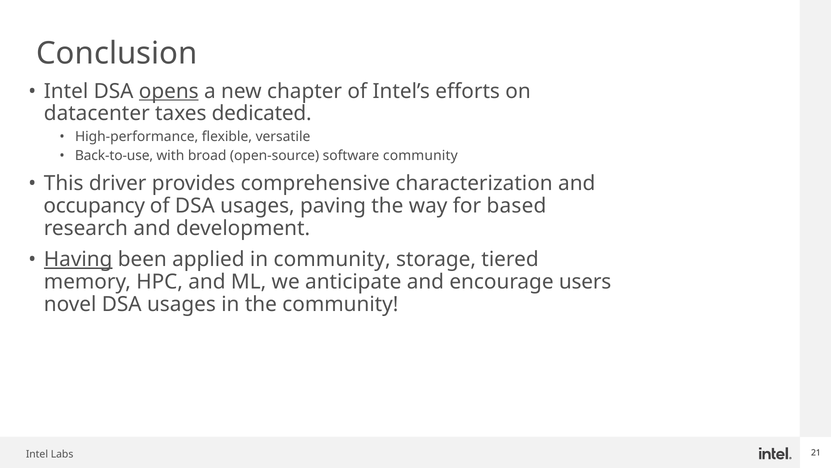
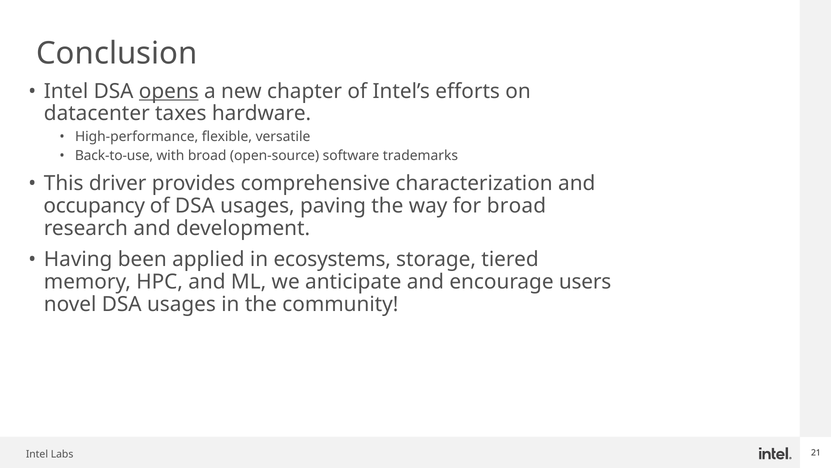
dedicated: dedicated -> hardware
software community: community -> trademarks
for based: based -> broad
Having underline: present -> none
in community: community -> ecosystems
